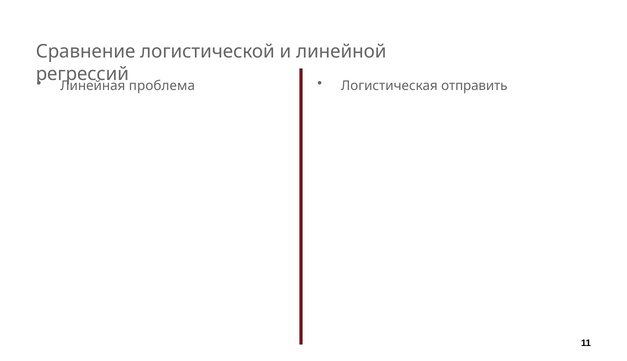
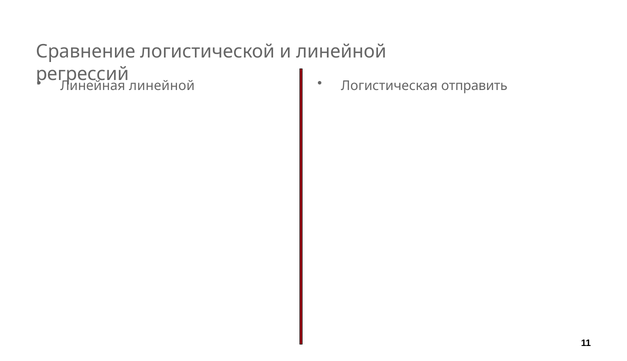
проблема at (162, 86): проблема -> линейной
